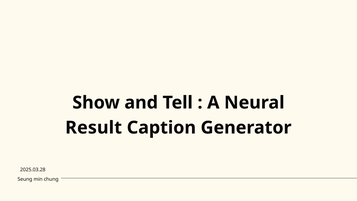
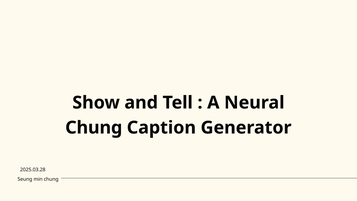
Result at (94, 128): Result -> Chung
